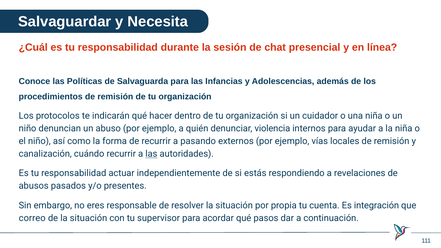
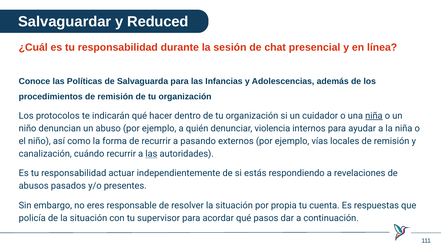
Necesita: Necesita -> Reduced
niña at (374, 116) underline: none -> present
integración: integración -> respuestas
correo: correo -> policía
